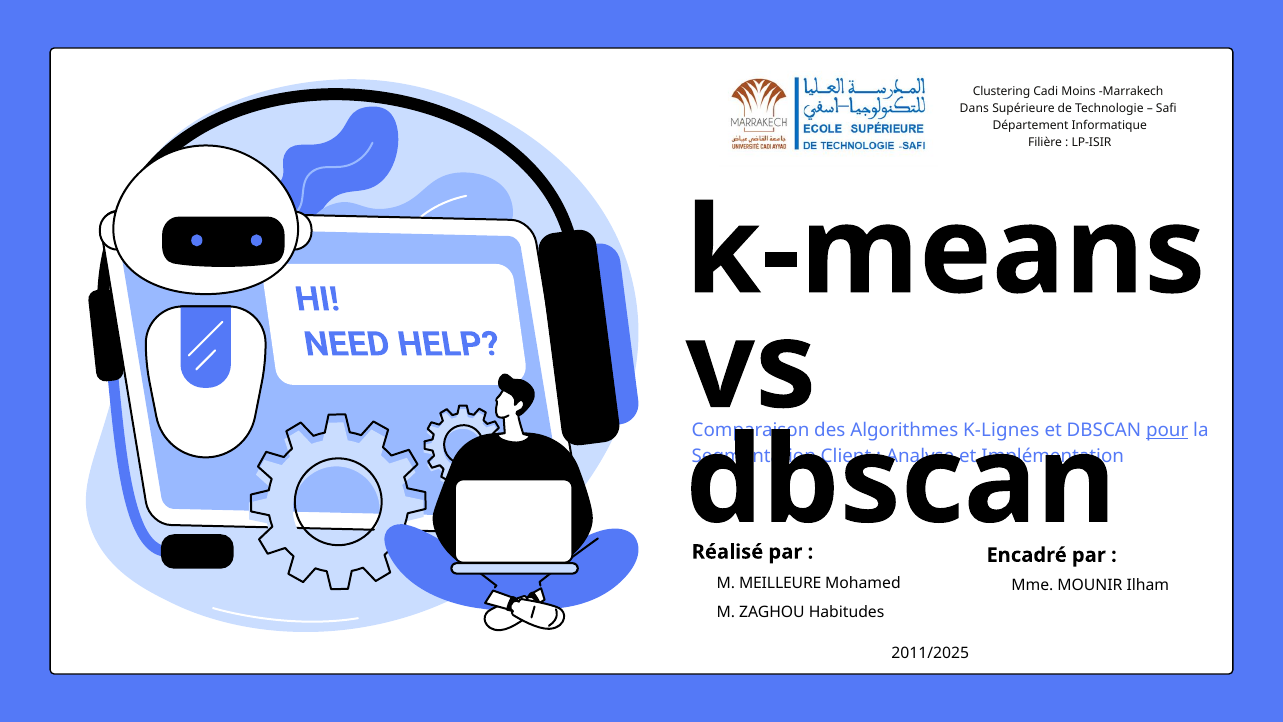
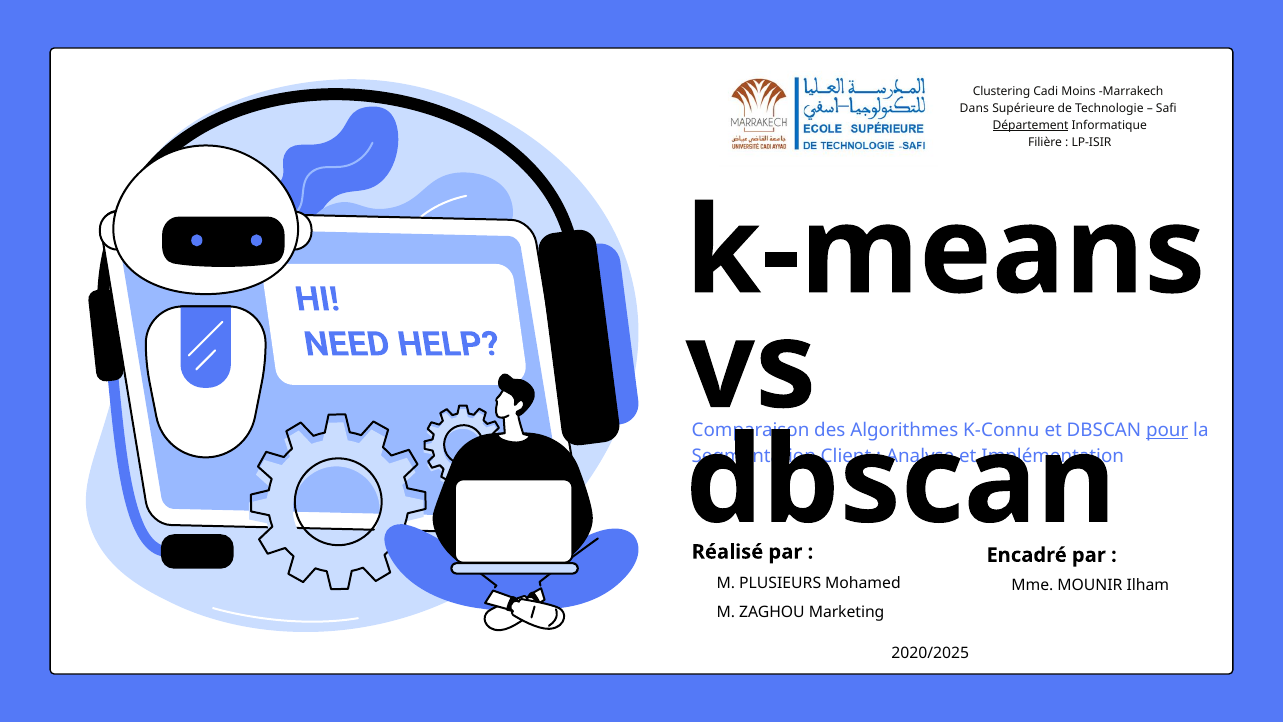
Département underline: none -> present
K-Lignes: K-Lignes -> K-Connu
MEILLEURE: MEILLEURE -> PLUSIEURS
Habitudes: Habitudes -> Marketing
2011/2025: 2011/2025 -> 2020/2025
